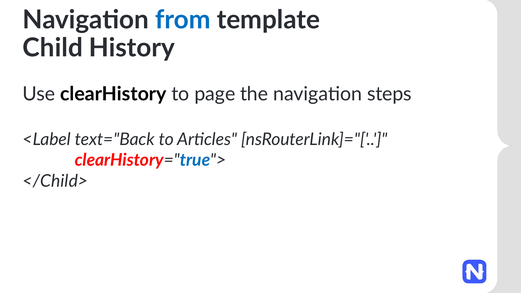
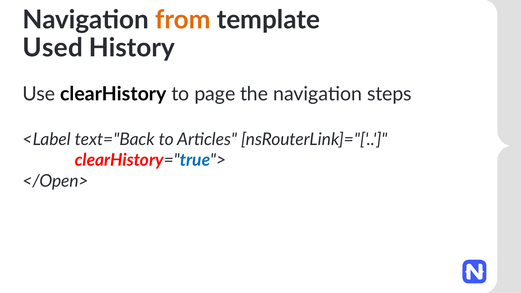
from colour: blue -> orange
Child: Child -> Used
</Child>: </Child> -> </Open>
